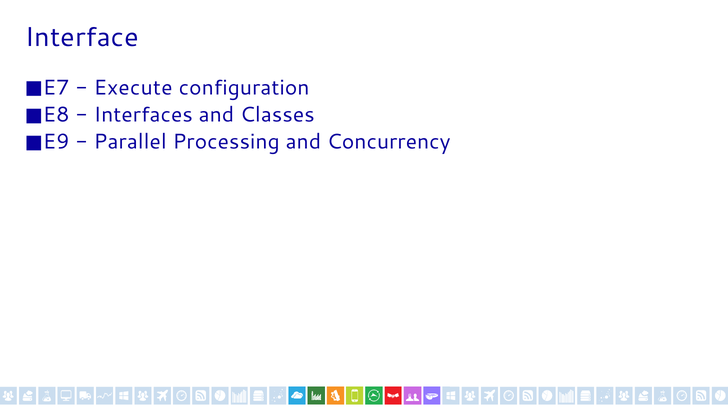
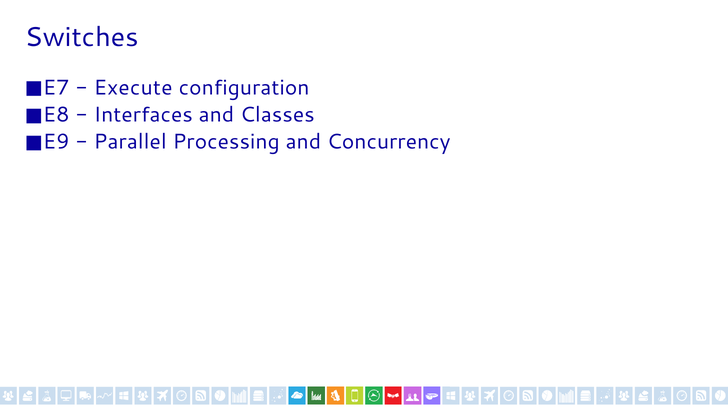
Interface: Interface -> Switches
